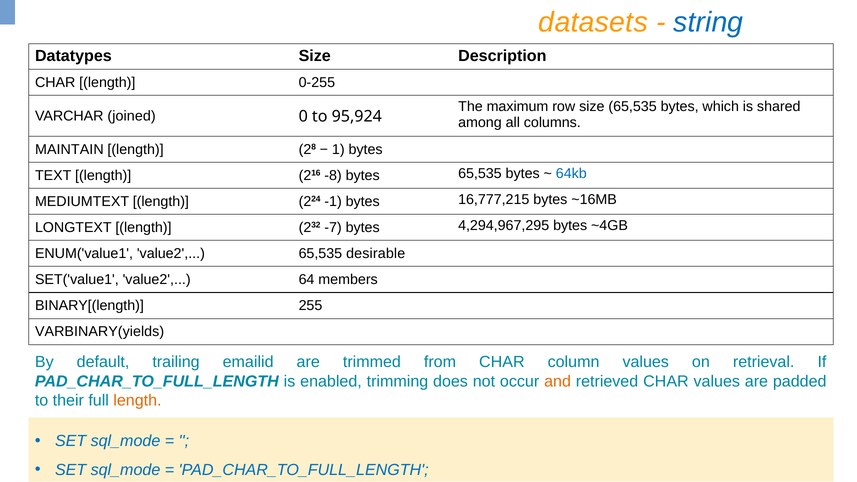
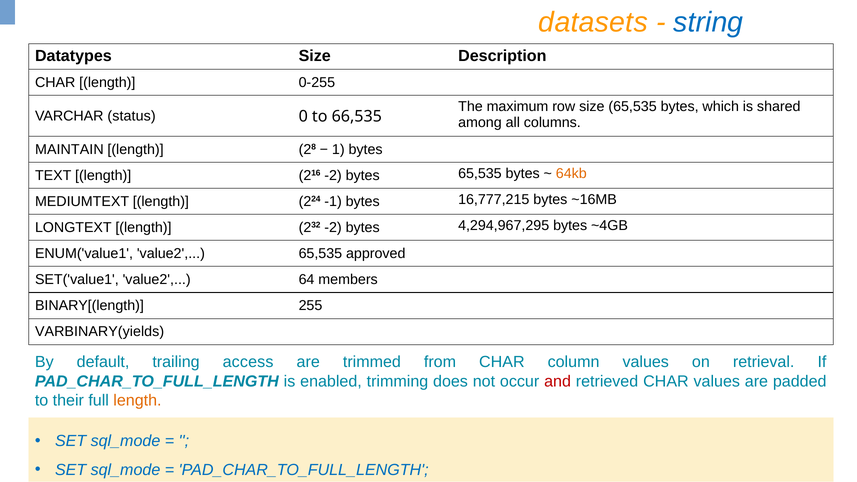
joined: joined -> status
95,924: 95,924 -> 66,535
216 -8: -8 -> -2
64kb colour: blue -> orange
232 -7: -7 -> -2
desirable: desirable -> approved
emailid: emailid -> access
and colour: orange -> red
